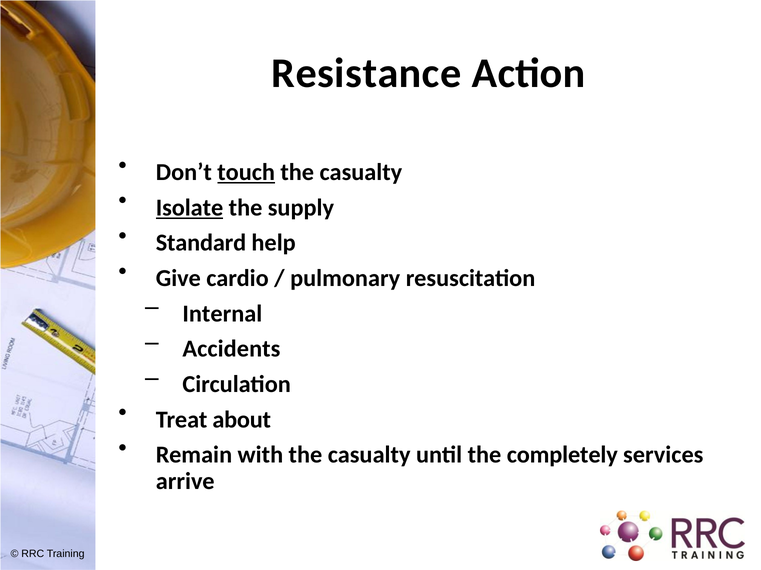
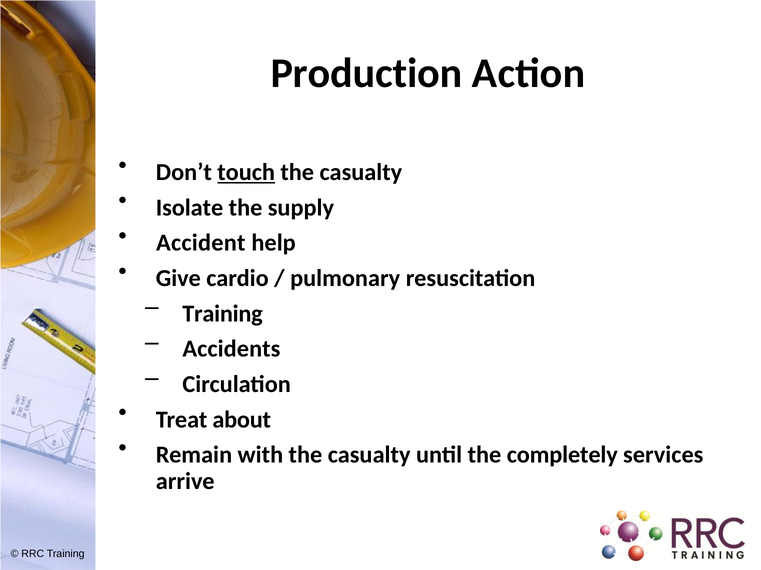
Resistance: Resistance -> Production
Isolate underline: present -> none
Standard: Standard -> Accident
Internal at (222, 314): Internal -> Training
